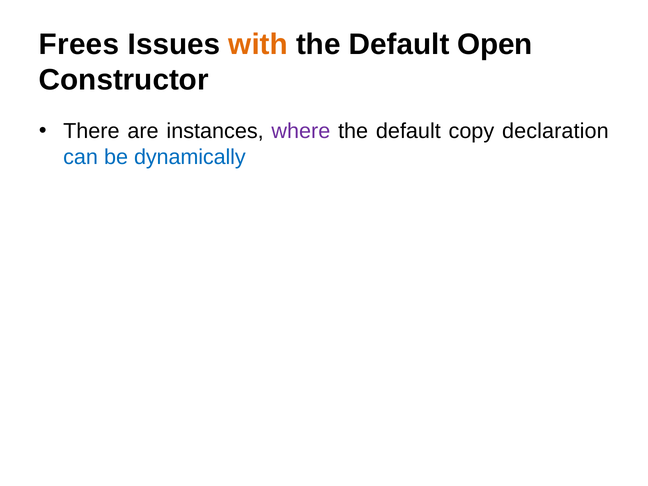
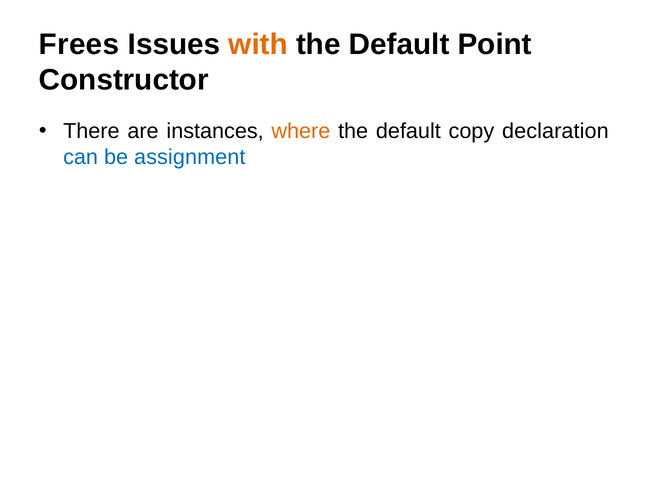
Open: Open -> Point
where colour: purple -> orange
dynamically: dynamically -> assignment
